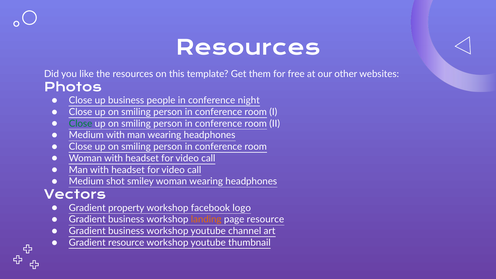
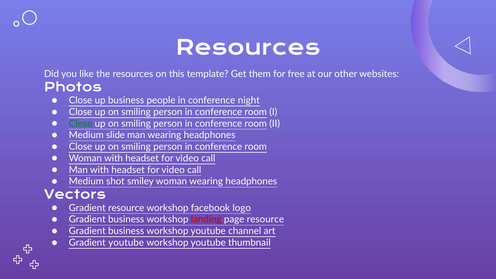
Medium with: with -> slide
Gradient property: property -> resource
landing colour: orange -> red
Gradient resource: resource -> youtube
